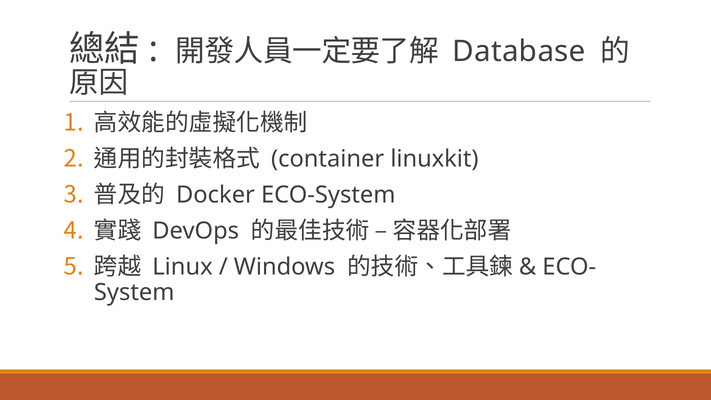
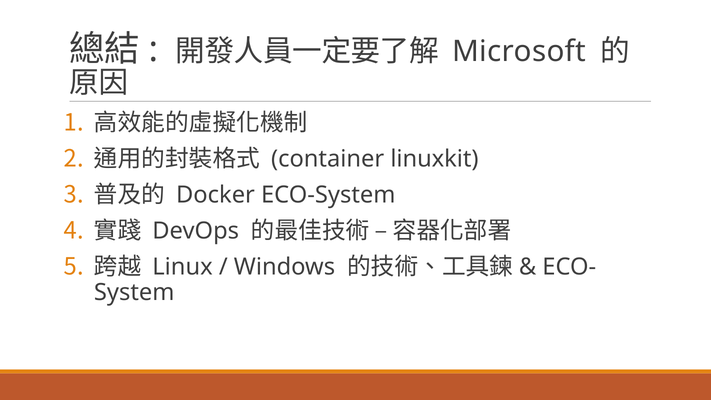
Database: Database -> Microsoft
